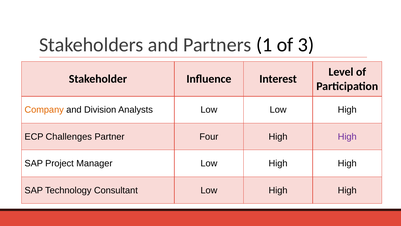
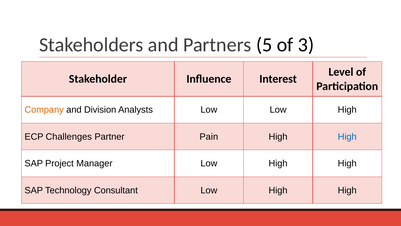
1: 1 -> 5
Four: Four -> Pain
High at (347, 136) colour: purple -> blue
